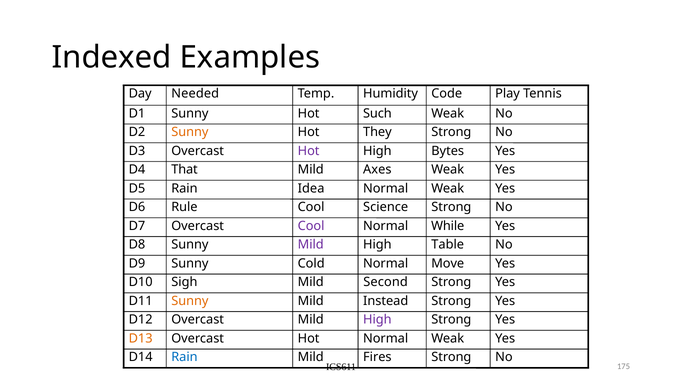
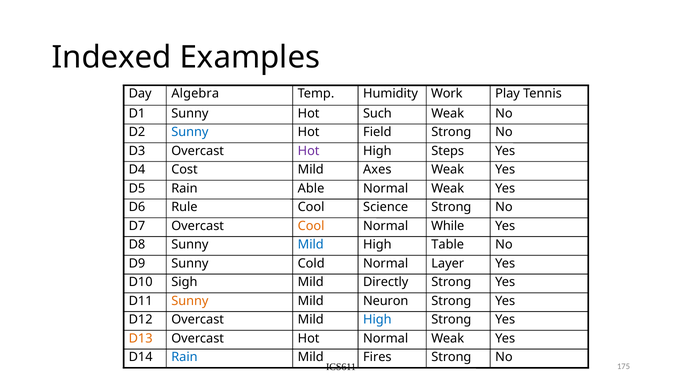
Needed: Needed -> Algebra
Code: Code -> Work
Sunny at (190, 132) colour: orange -> blue
They: They -> Field
Bytes: Bytes -> Steps
That: That -> Cost
Idea: Idea -> Able
Cool at (311, 226) colour: purple -> orange
Mild at (311, 244) colour: purple -> blue
Move: Move -> Layer
Second: Second -> Directly
Instead: Instead -> Neuron
High at (377, 319) colour: purple -> blue
